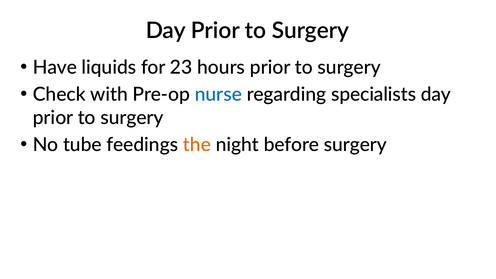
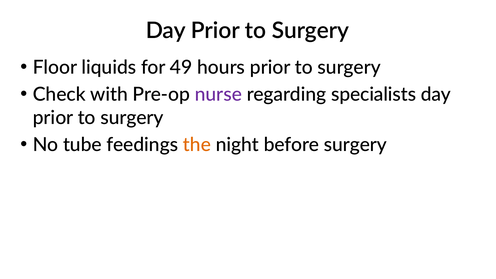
Have: Have -> Floor
23: 23 -> 49
nurse colour: blue -> purple
